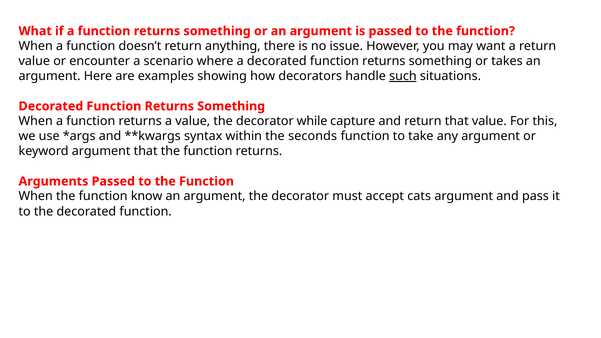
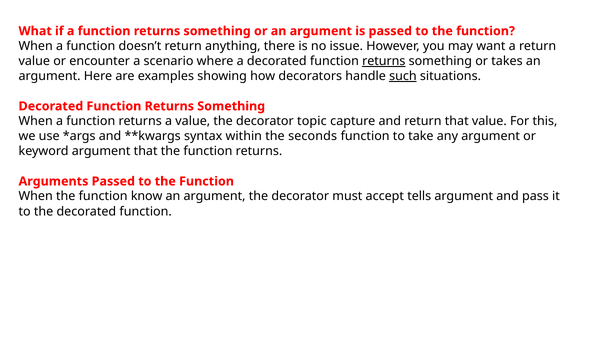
returns at (384, 61) underline: none -> present
while: while -> topic
cats: cats -> tells
